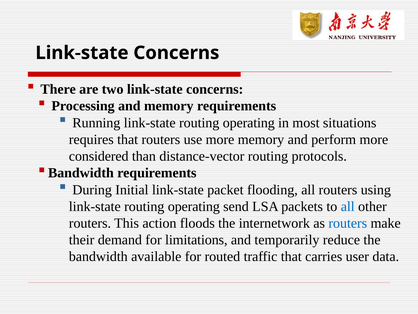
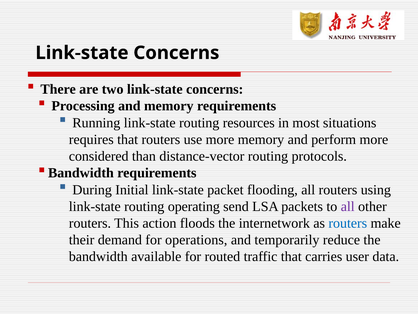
Running link-state routing operating: operating -> resources
all at (348, 206) colour: blue -> purple
limitations: limitations -> operations
